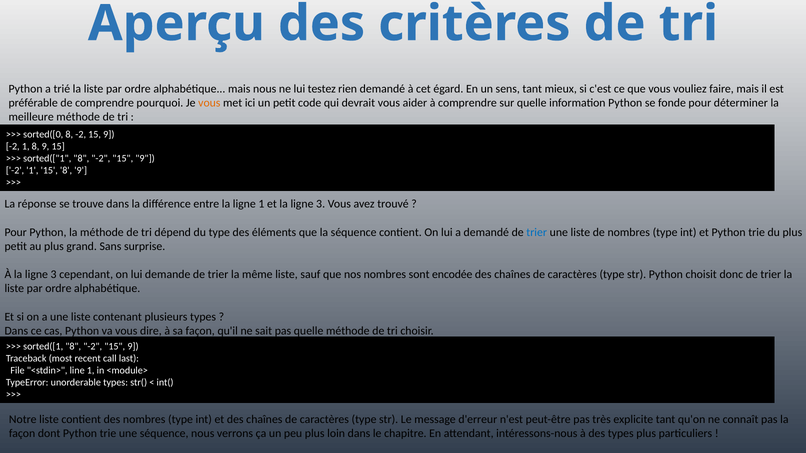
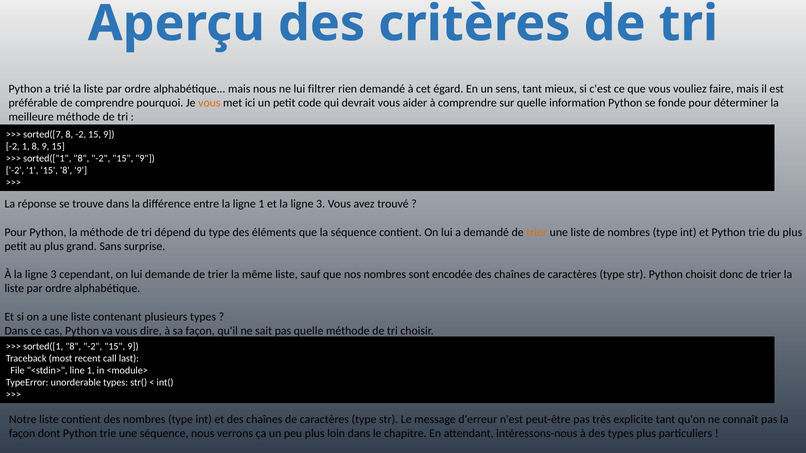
testez: testez -> filtrer
sorted([0: sorted([0 -> sorted([7
trier at (537, 232) colour: blue -> orange
